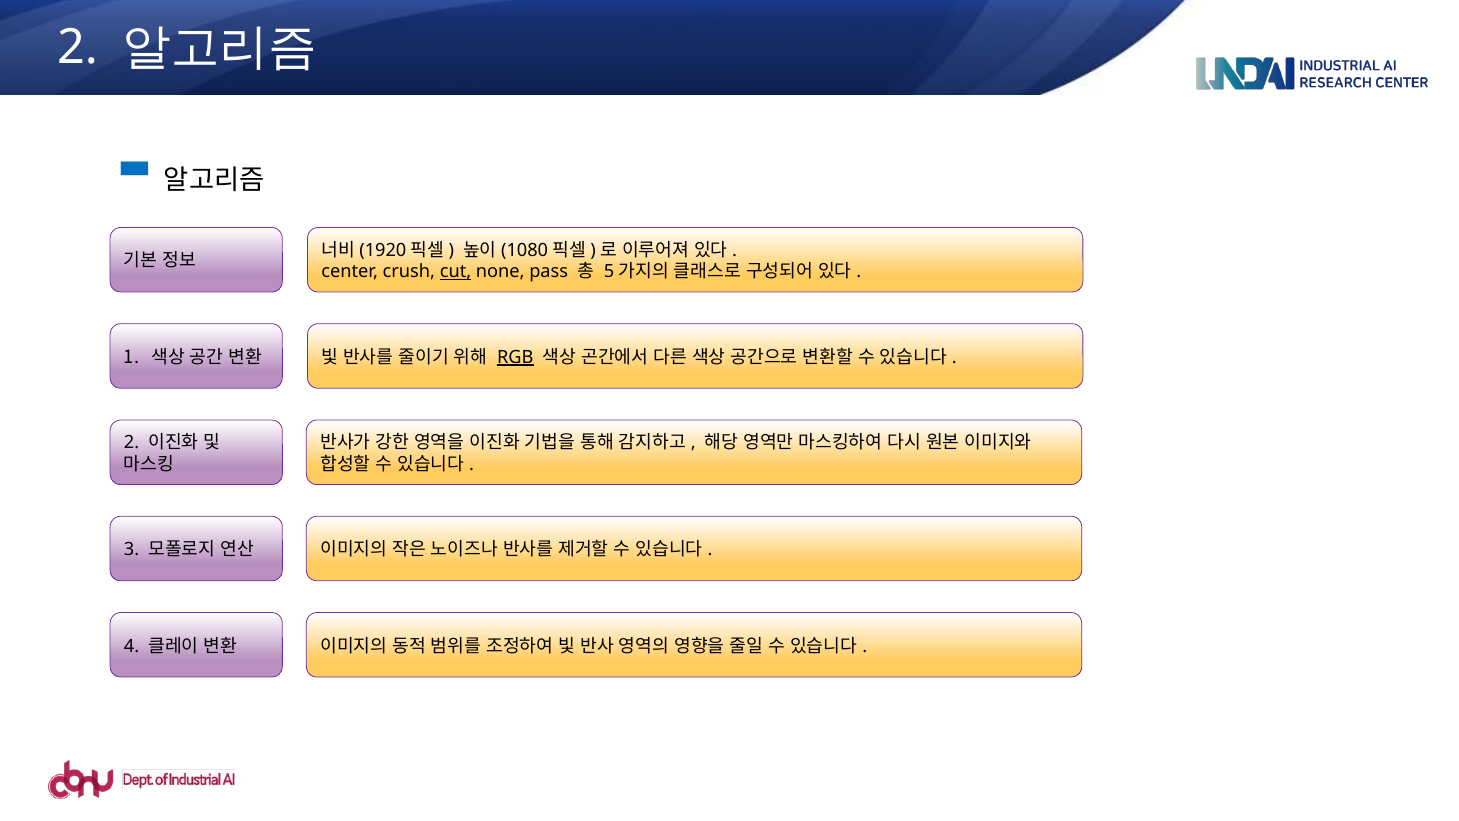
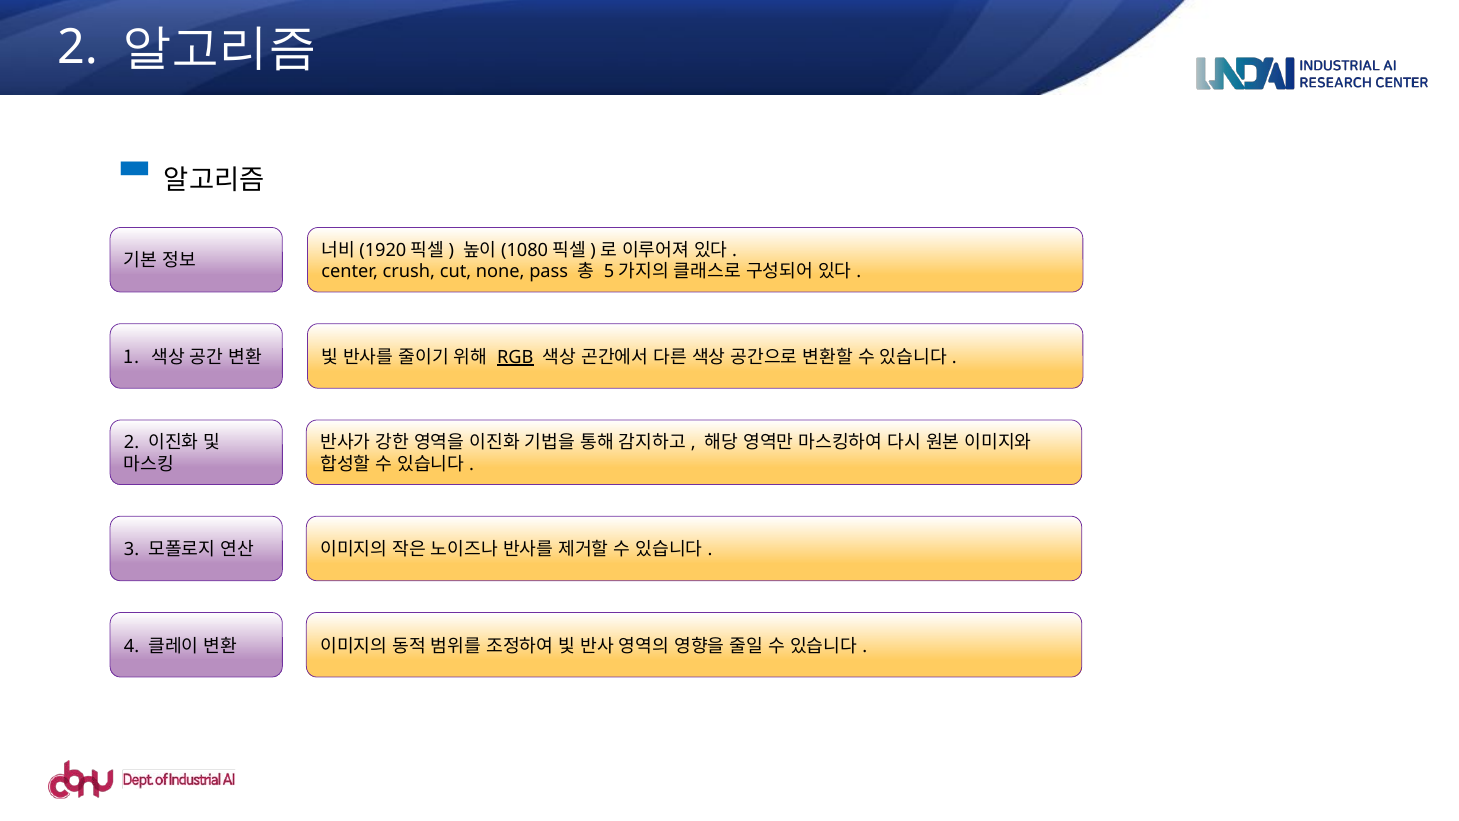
cut underline: present -> none
